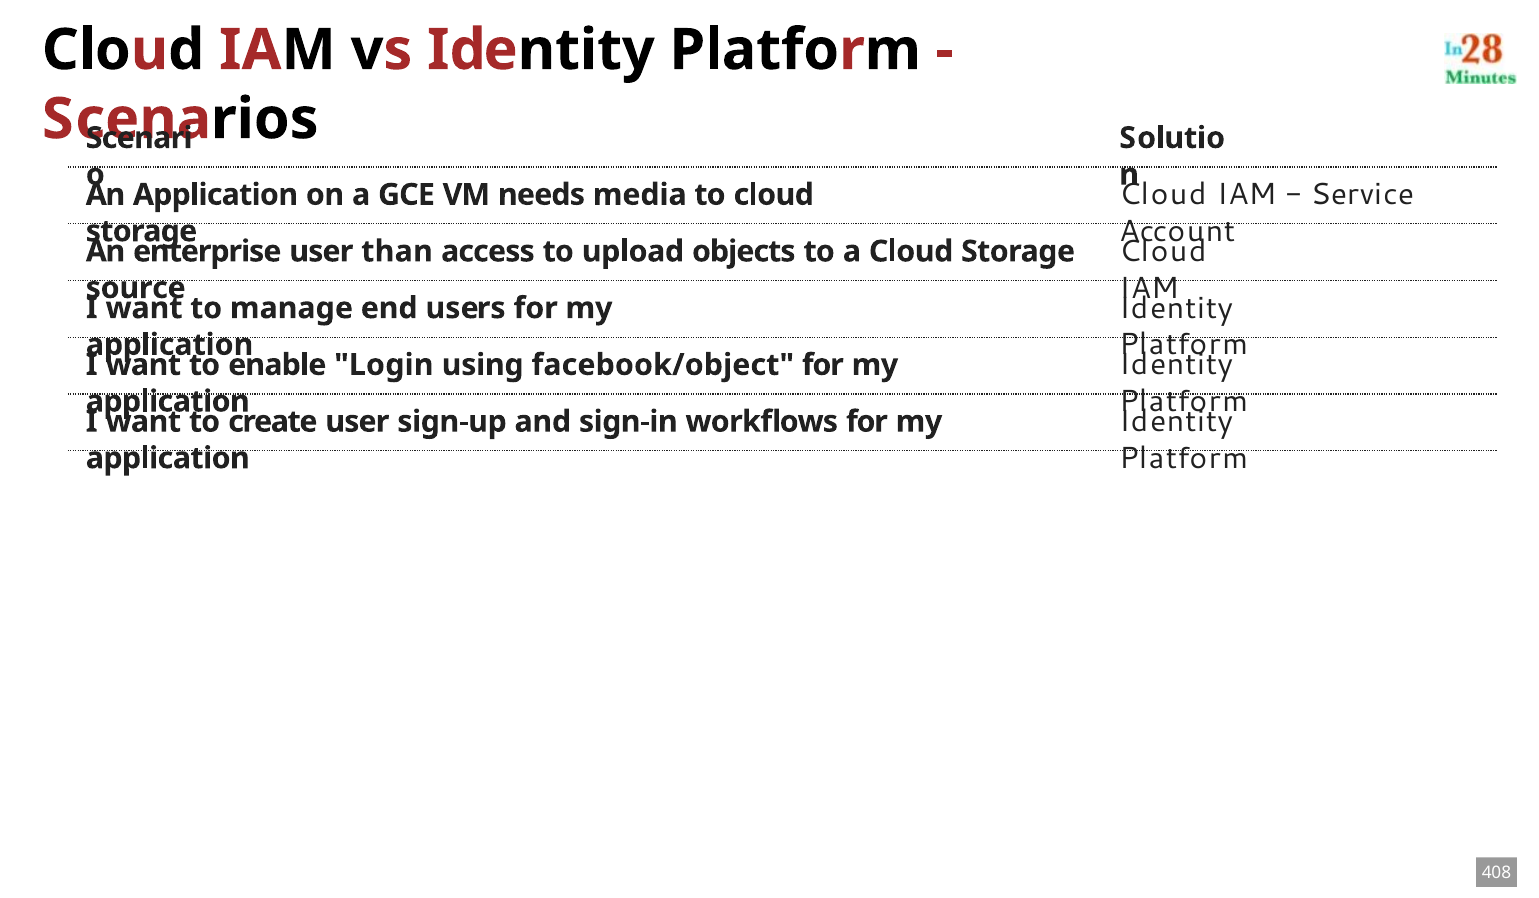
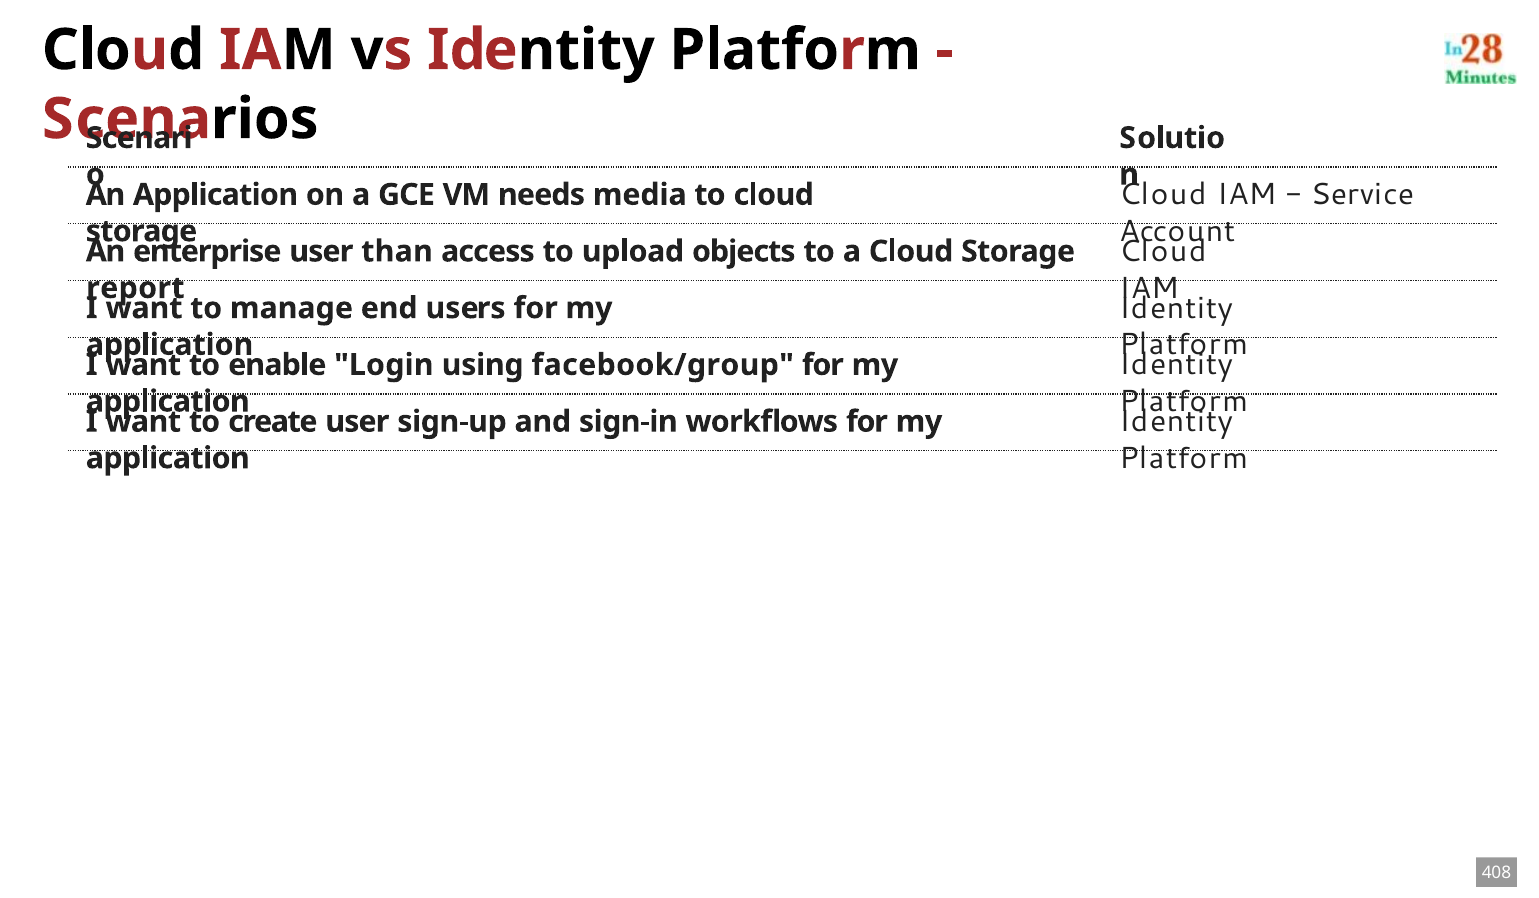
source: source -> report
facebook/object: facebook/object -> facebook/group
